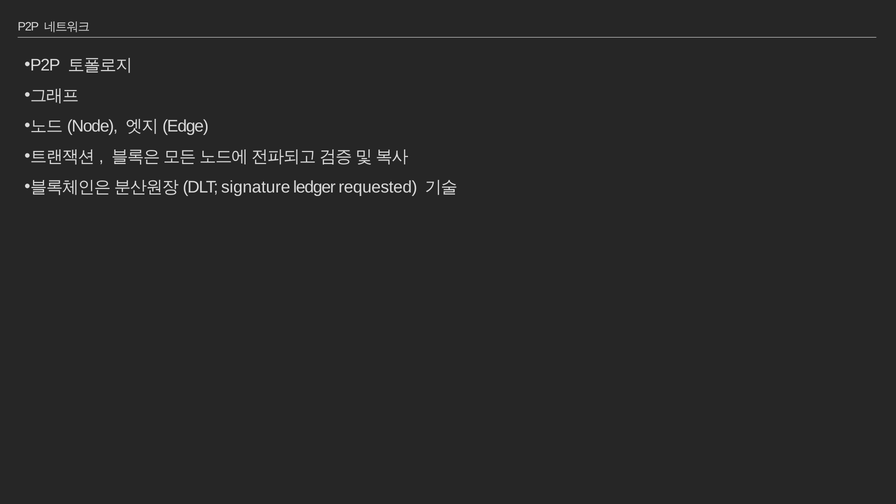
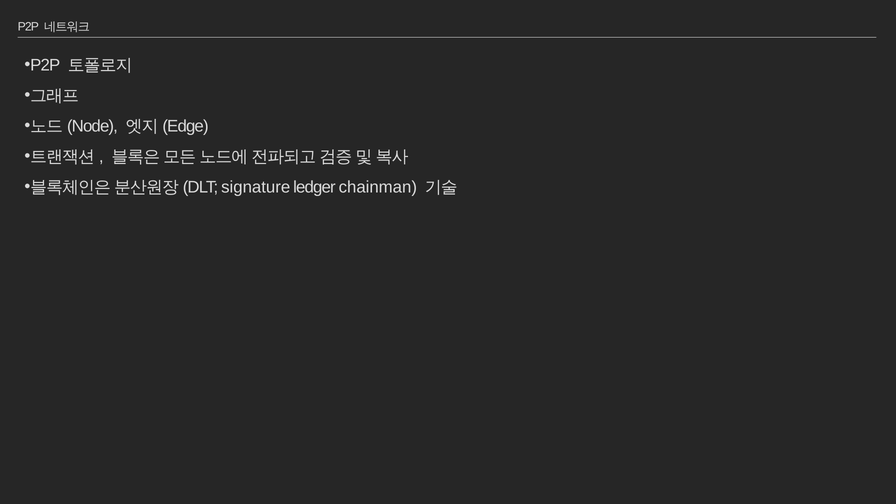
requested: requested -> chainman
